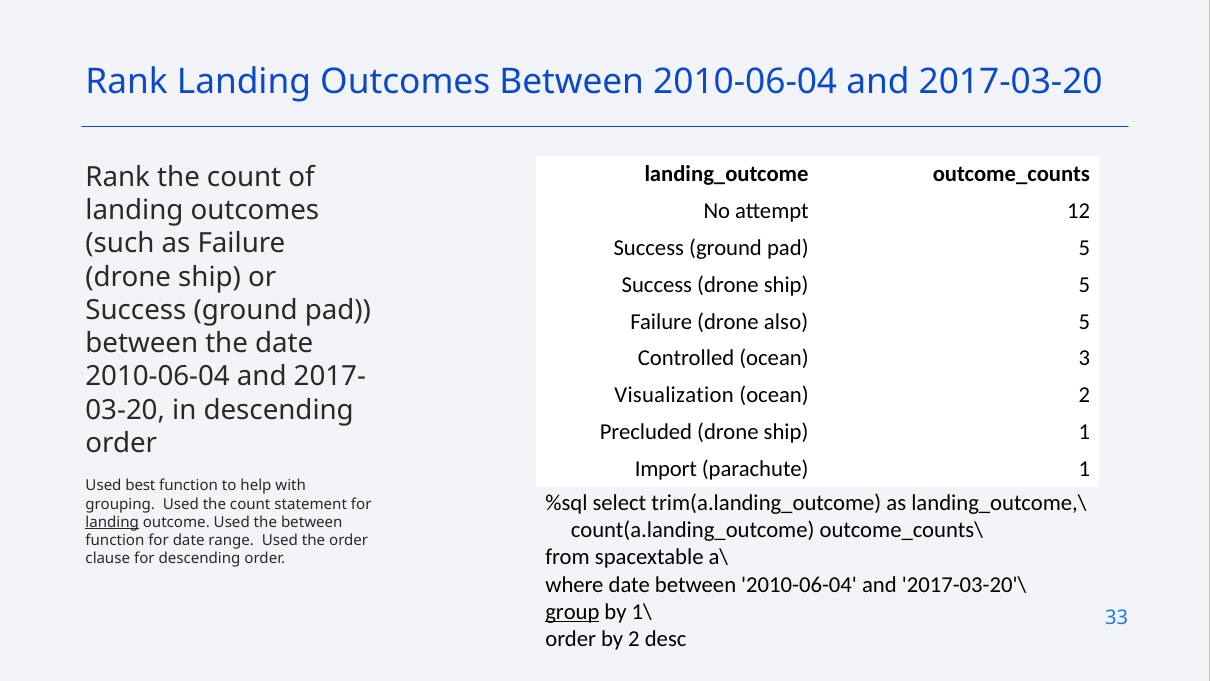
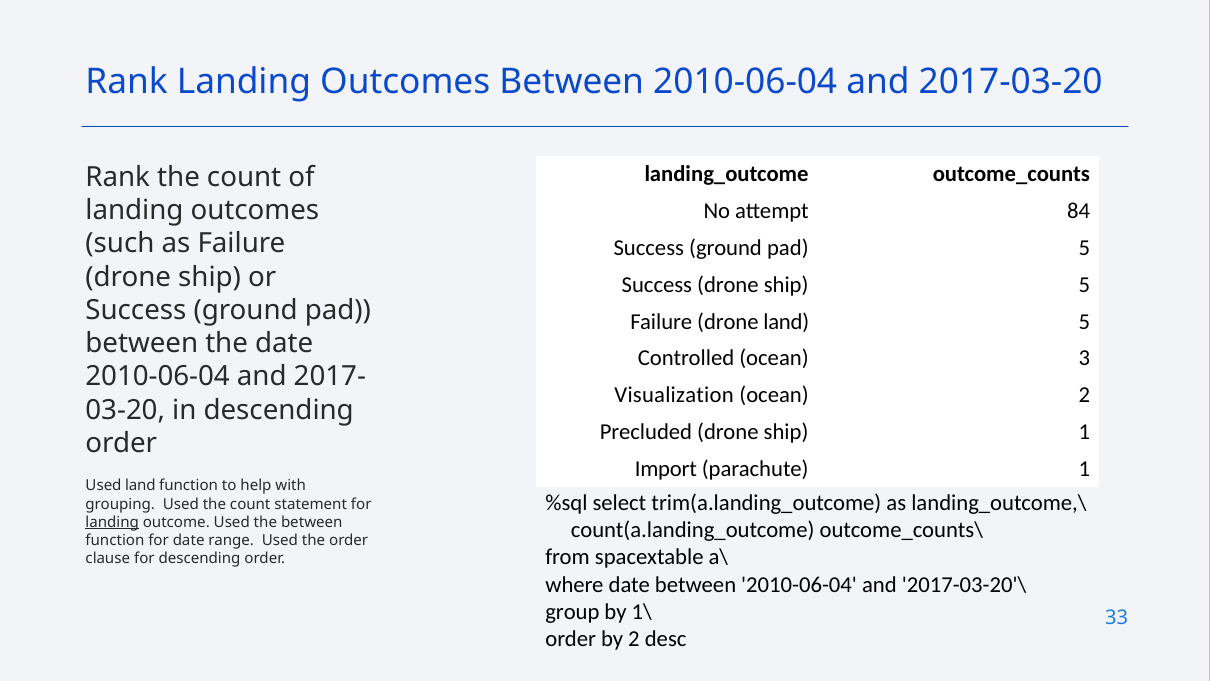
12: 12 -> 84
drone also: also -> land
Used best: best -> land
group underline: present -> none
